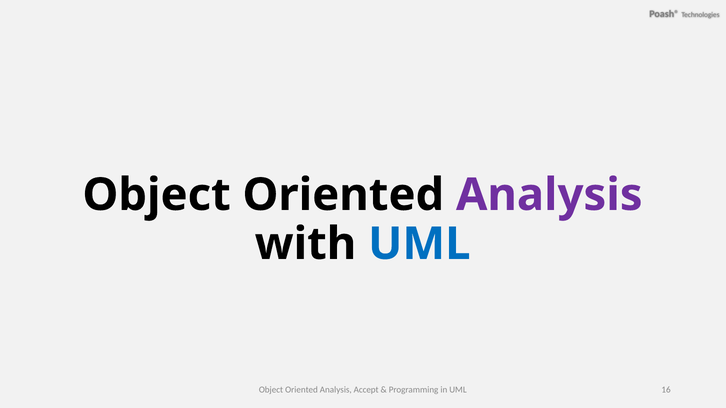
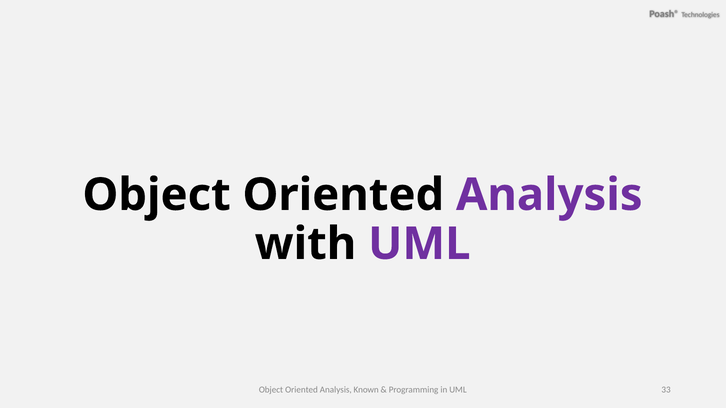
UML at (419, 244) colour: blue -> purple
Accept: Accept -> Known
16: 16 -> 33
